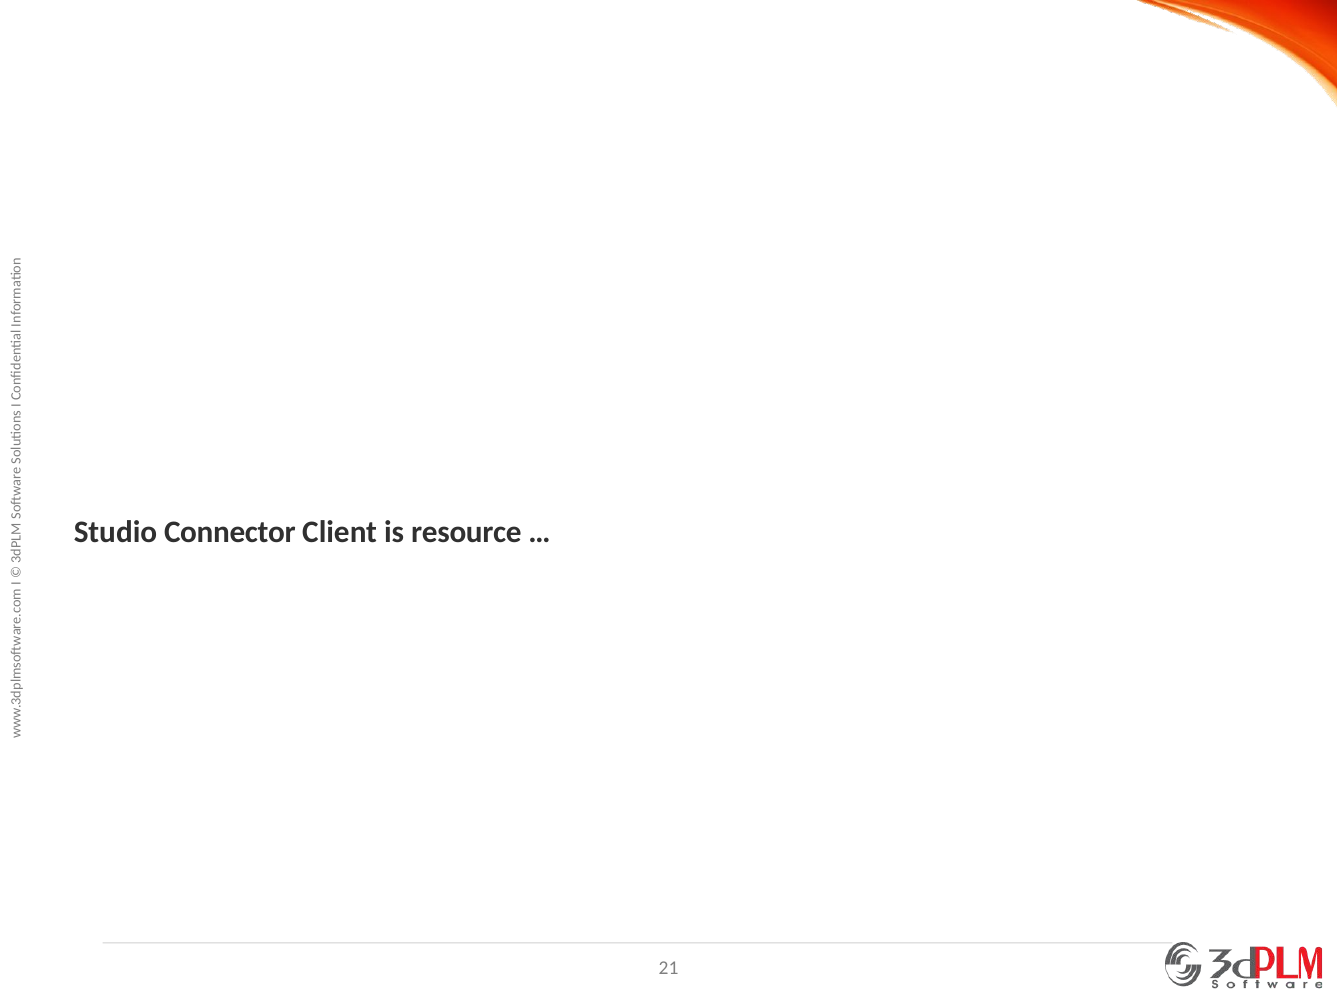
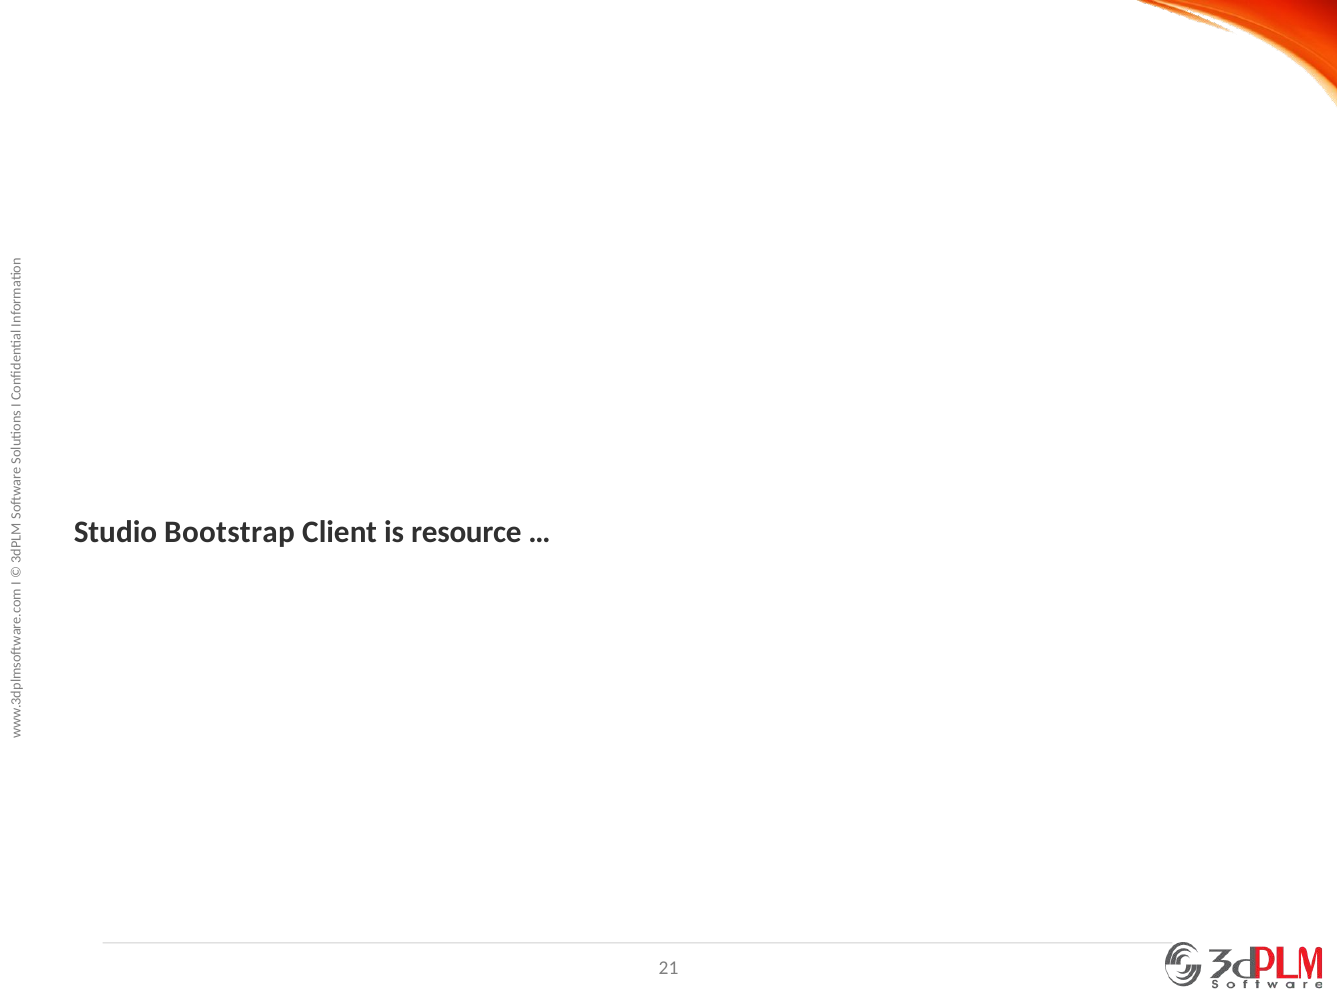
Connector: Connector -> Bootstrap
